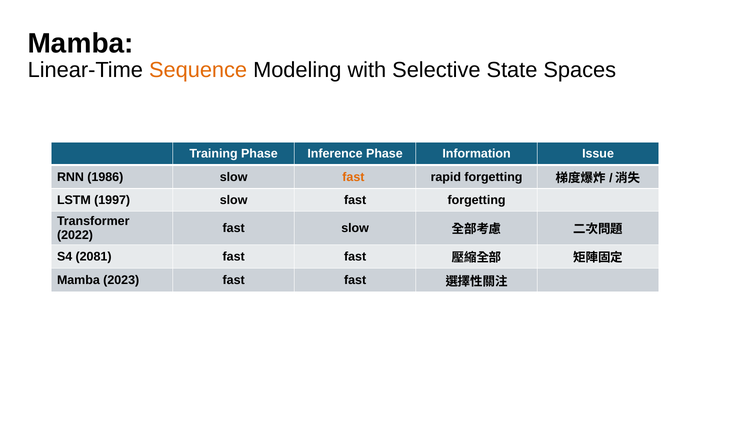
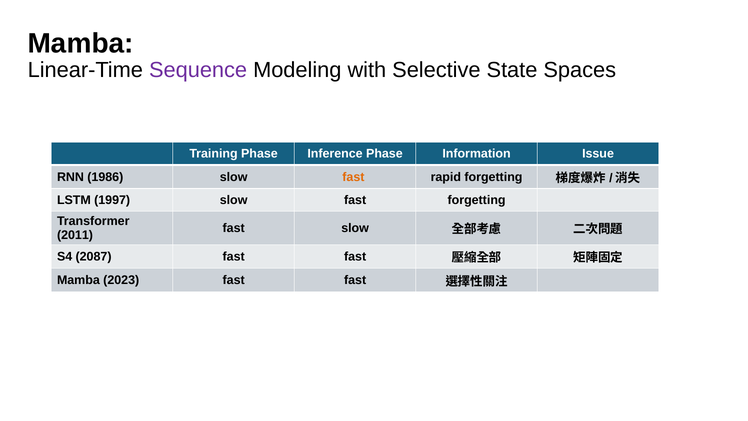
Sequence colour: orange -> purple
2022: 2022 -> 2011
2081: 2081 -> 2087
